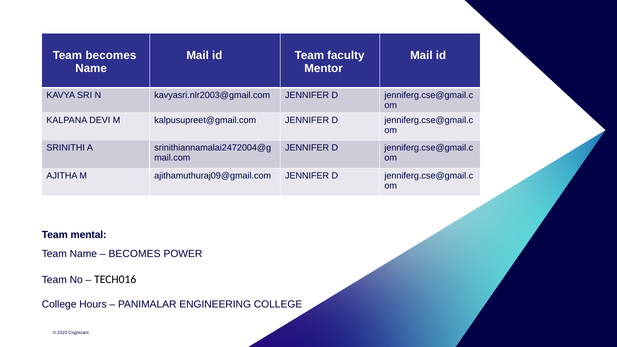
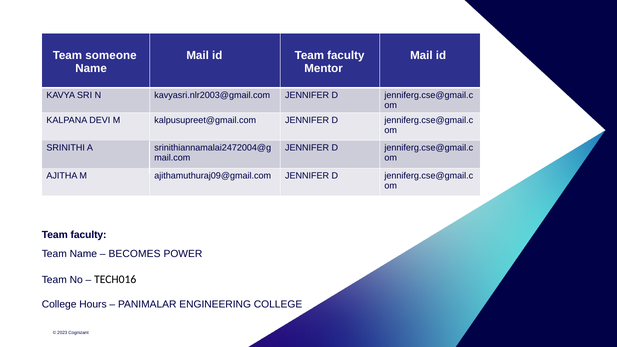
Team becomes: becomes -> someone
mental at (89, 235): mental -> faculty
